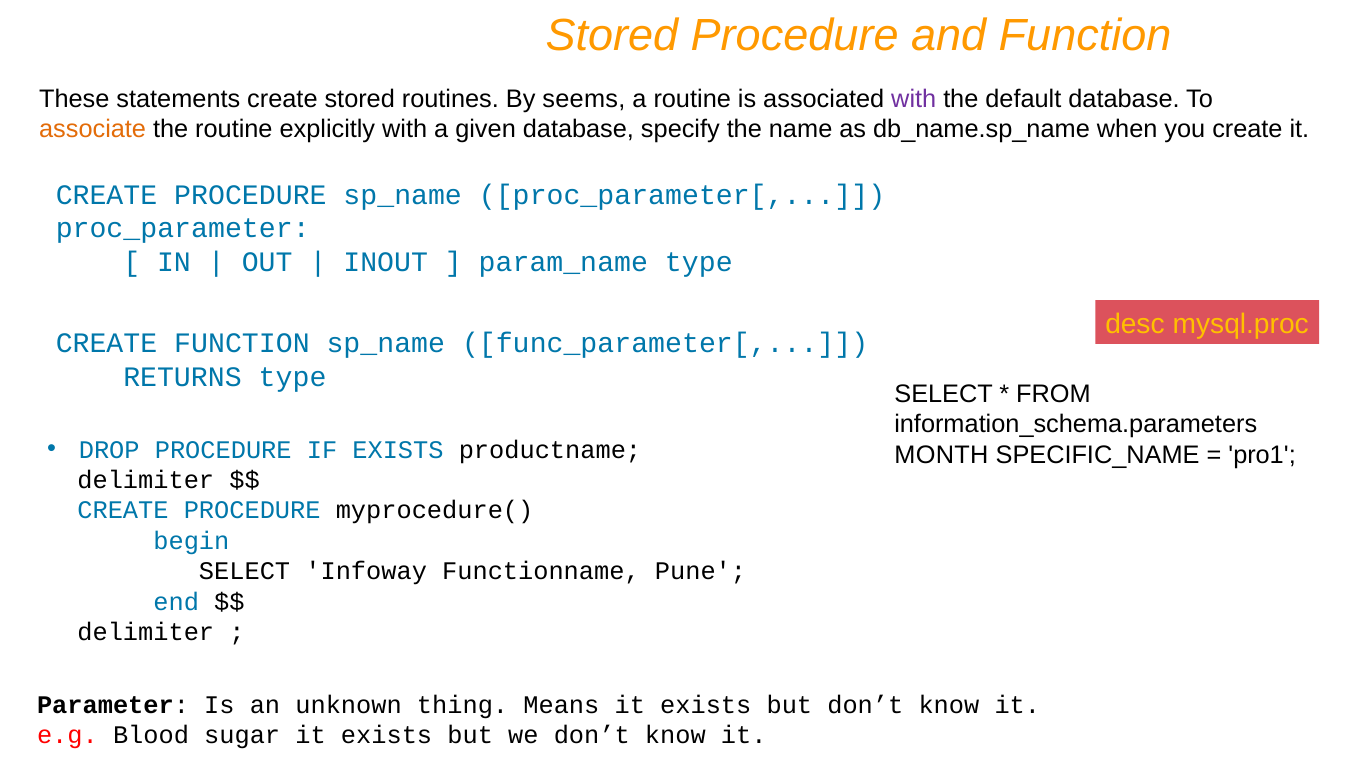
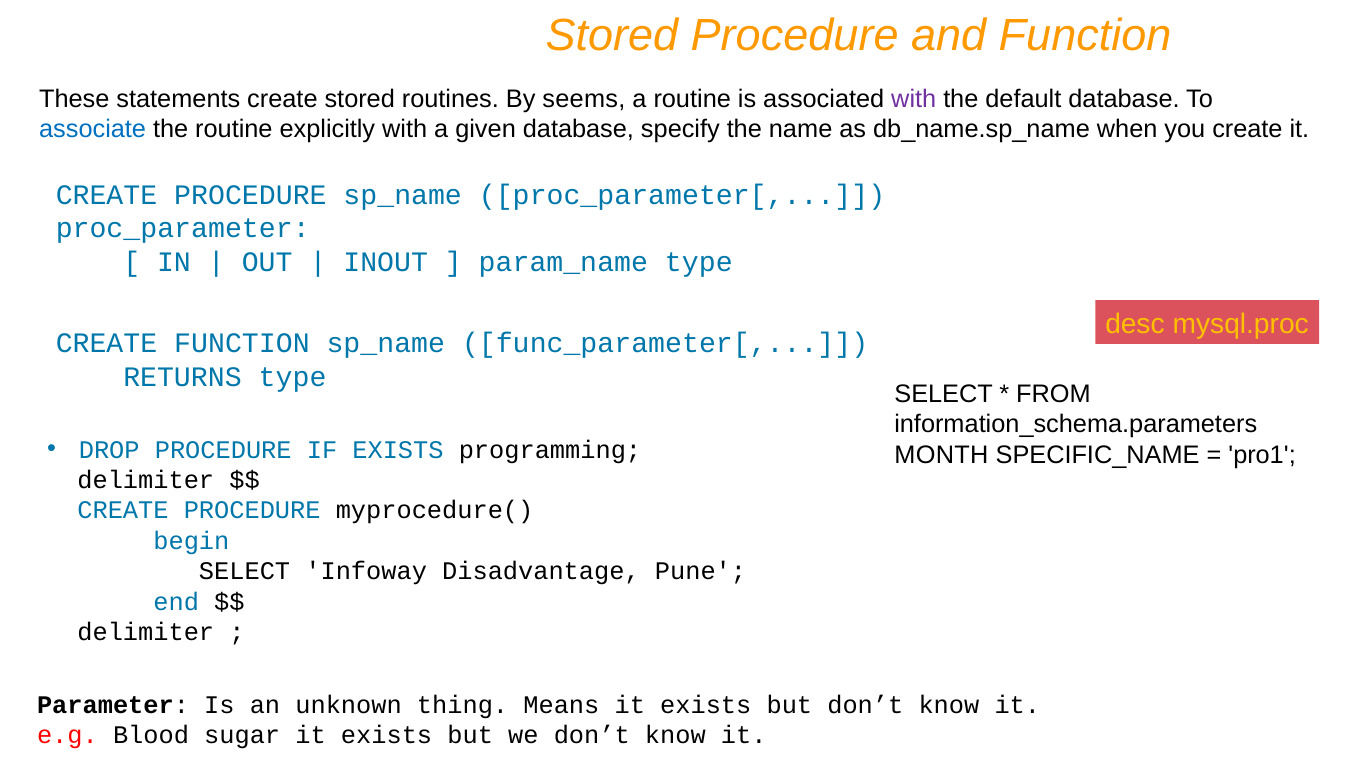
associate colour: orange -> blue
productname: productname -> programming
Functionname: Functionname -> Disadvantage
